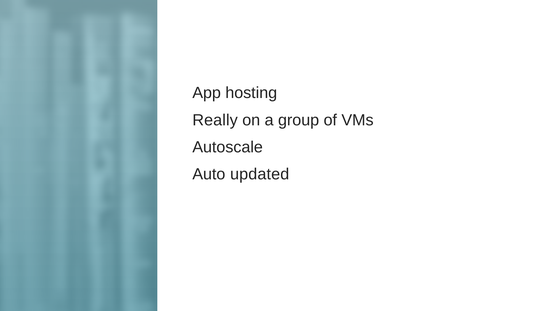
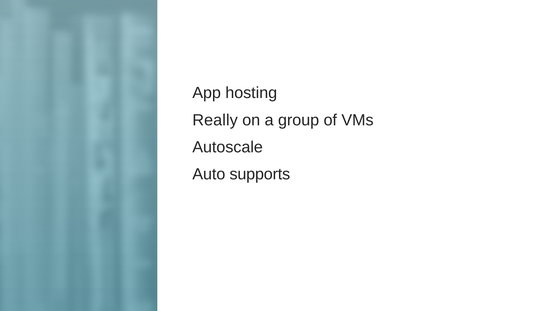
updated: updated -> supports
